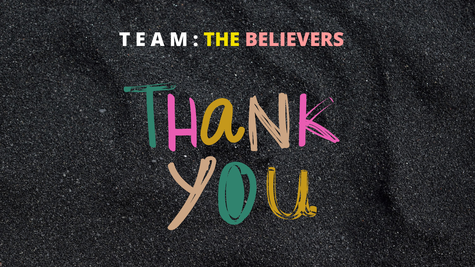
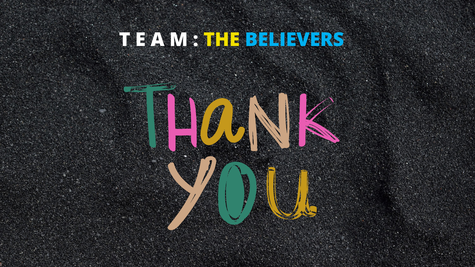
BELIEVERS colour: pink -> light blue
